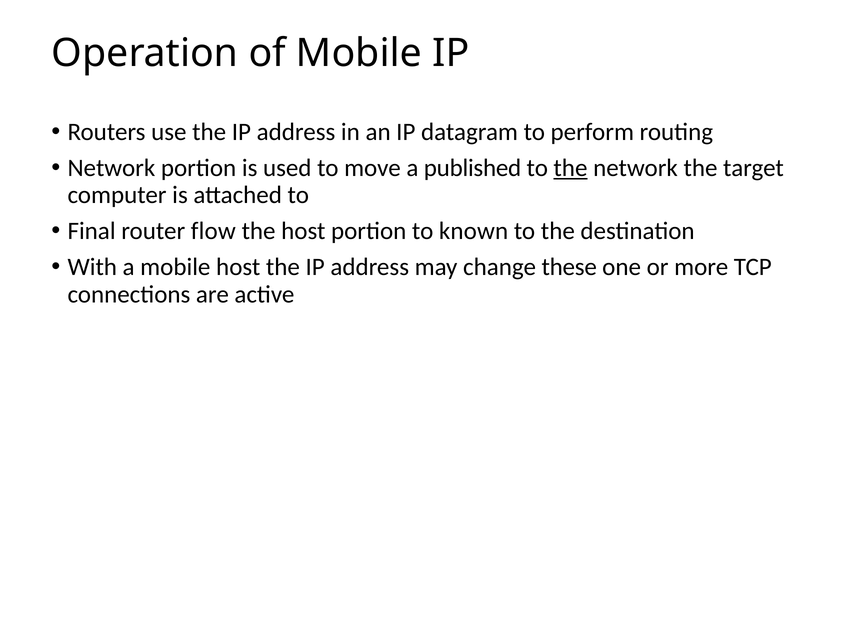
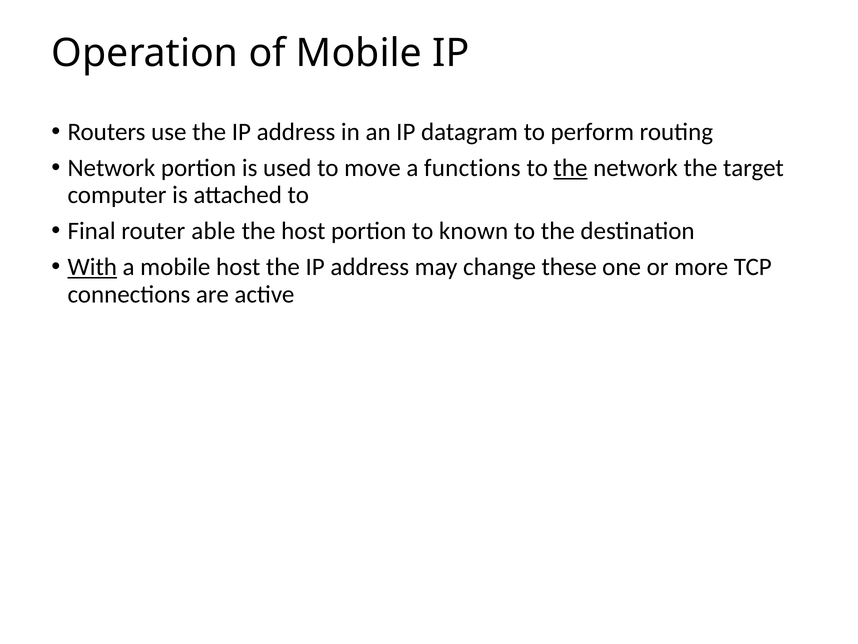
published: published -> functions
flow: flow -> able
With underline: none -> present
